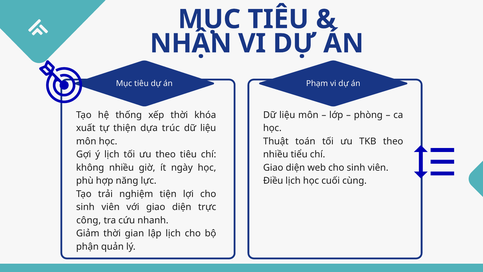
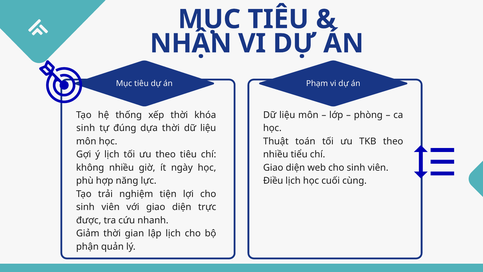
xuất at (86, 128): xuất -> sinh
thiện: thiện -> đúng
dựa trúc: trúc -> thời
công: công -> được
